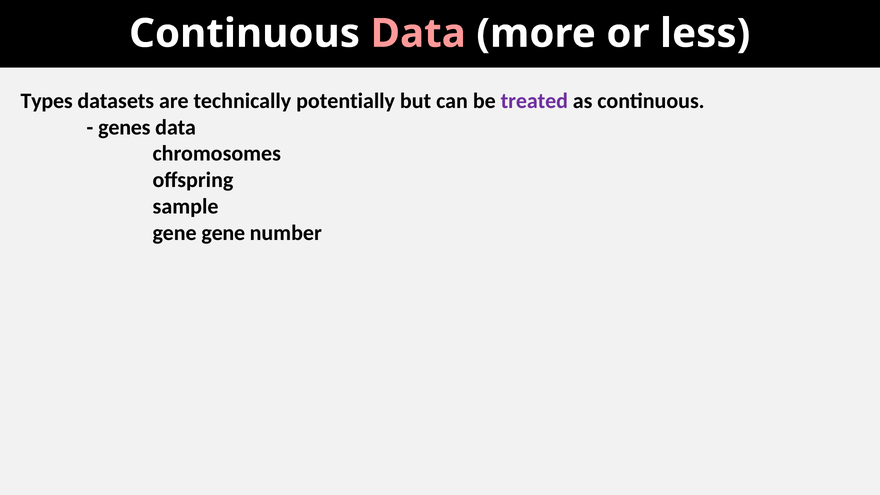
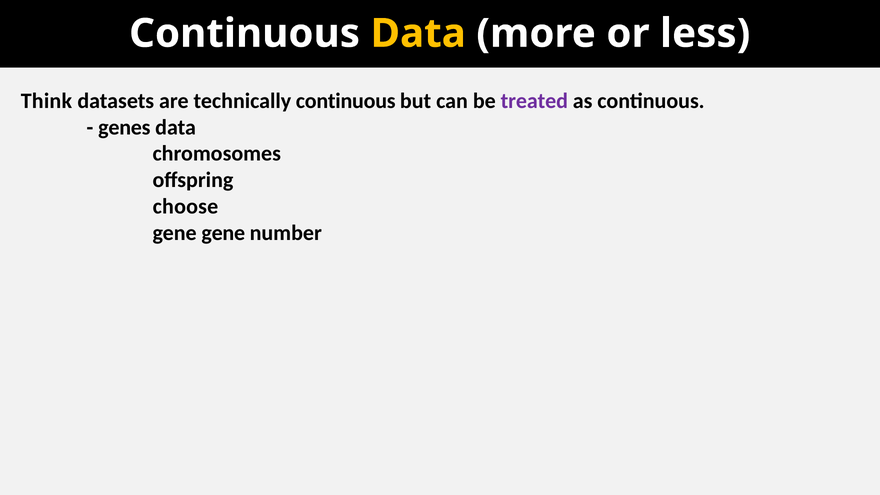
Data at (418, 34) colour: pink -> yellow
Types: Types -> Think
technically potentially: potentially -> continuous
sample: sample -> choose
